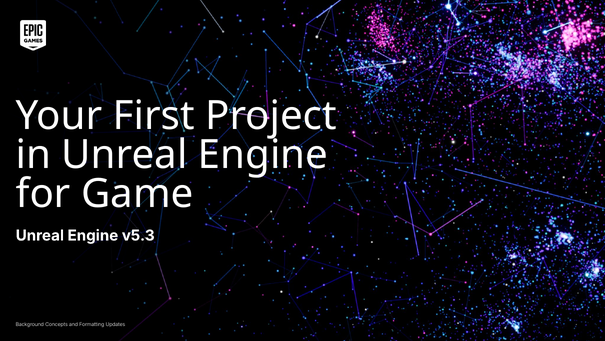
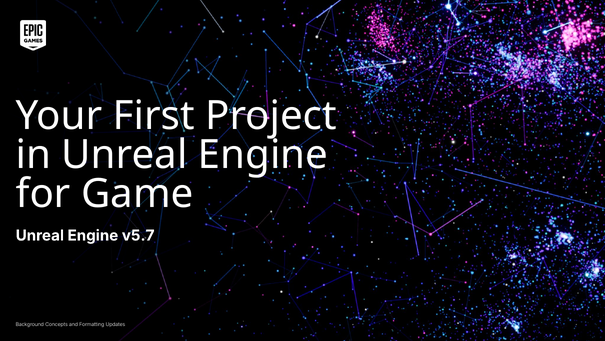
v5.3: v5.3 -> v5.7
